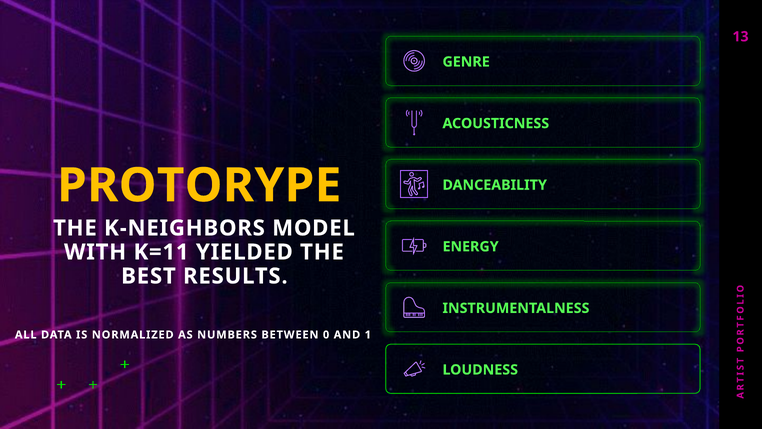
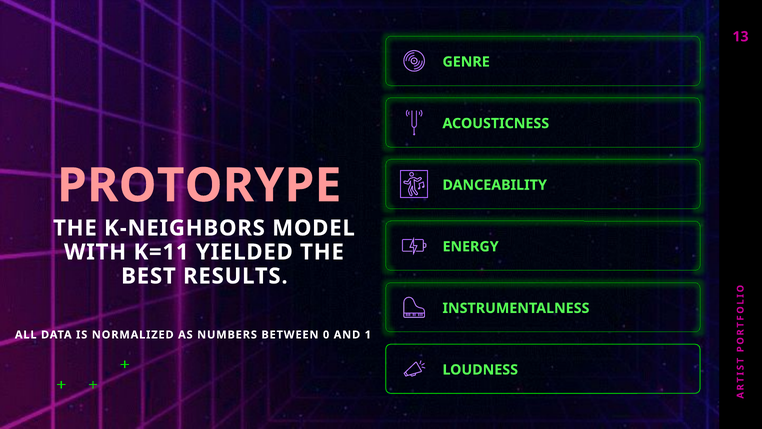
PROTORYPE colour: yellow -> pink
